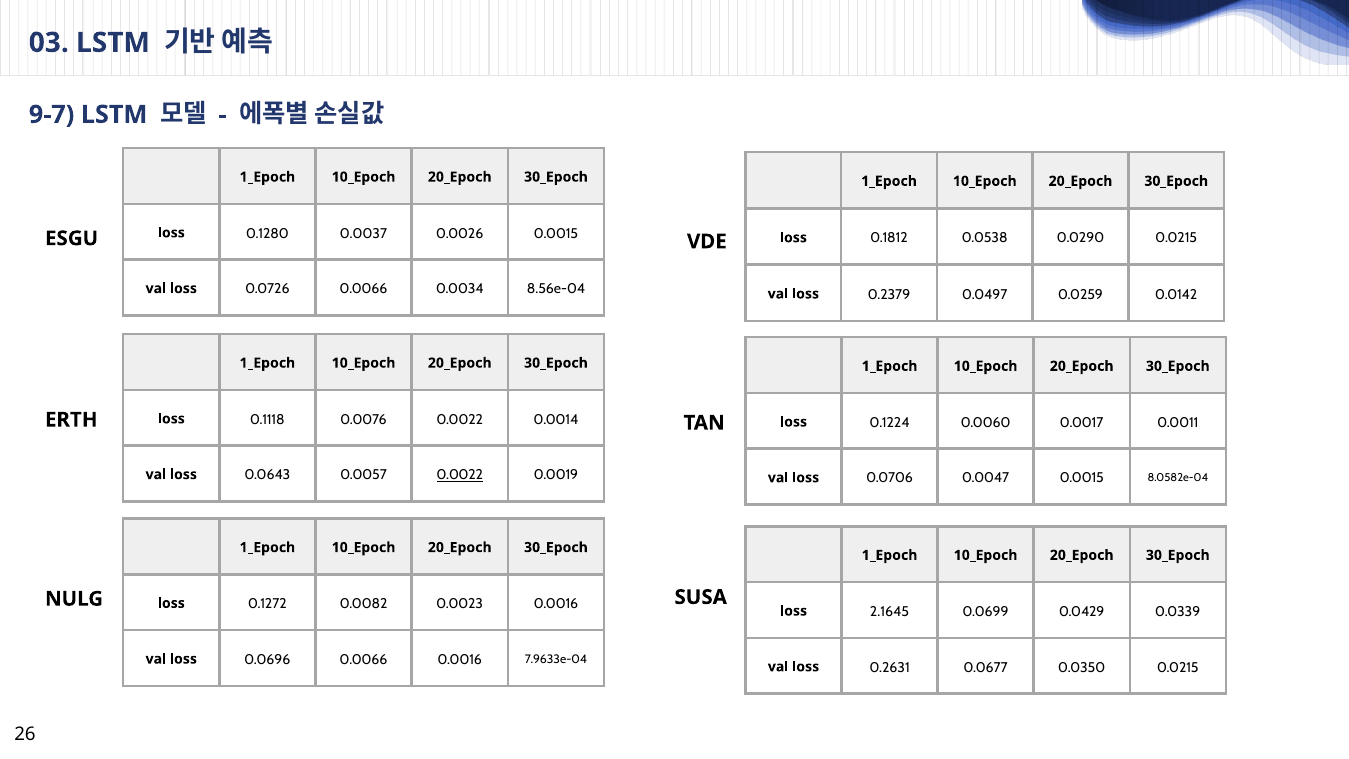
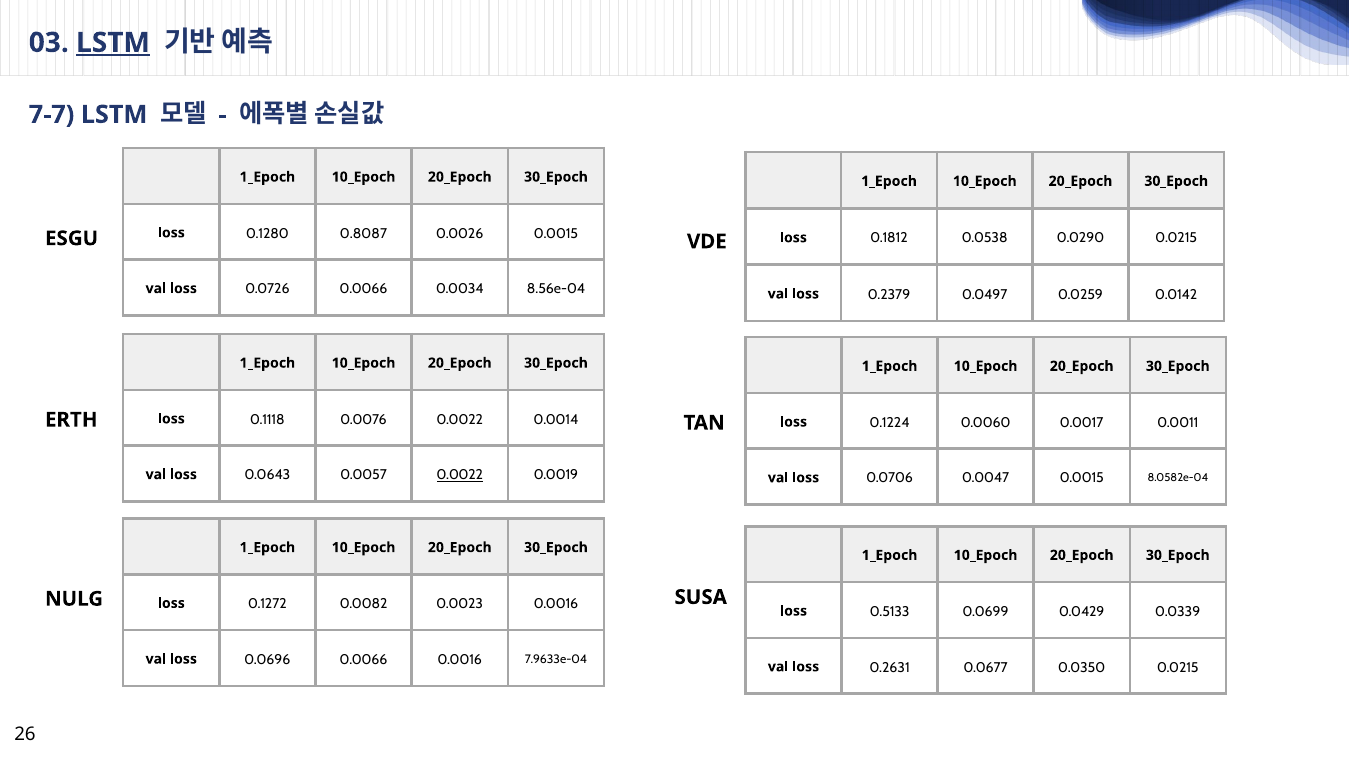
LSTM at (113, 43) underline: none -> present
9-7: 9-7 -> 7-7
0.0037: 0.0037 -> 0.8087
2.1645: 2.1645 -> 0.5133
